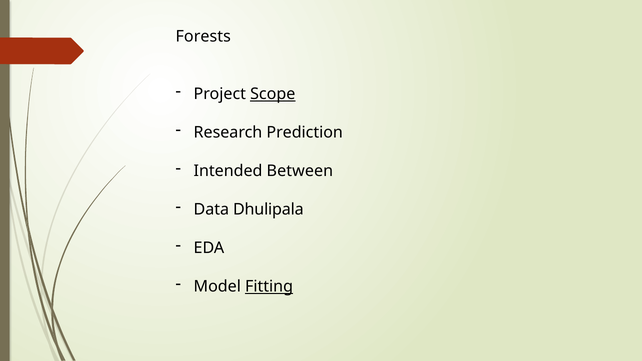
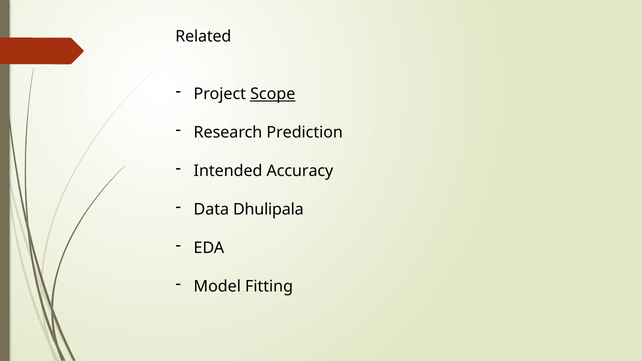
Forests: Forests -> Related
Between: Between -> Accuracy
Fitting underline: present -> none
